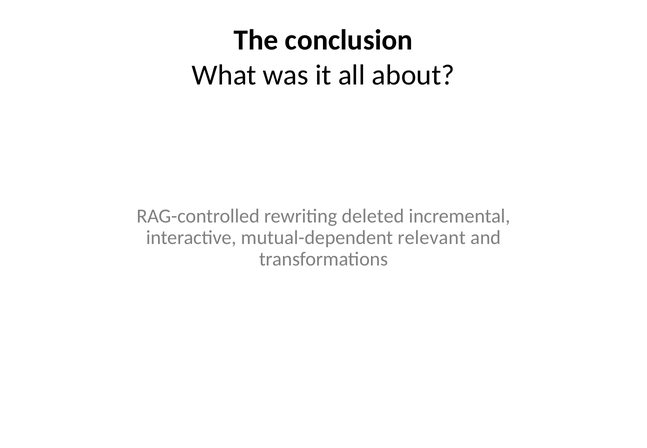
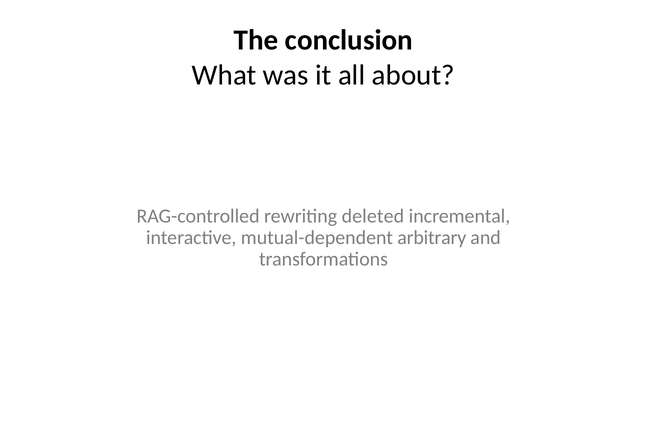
relevant: relevant -> arbitrary
